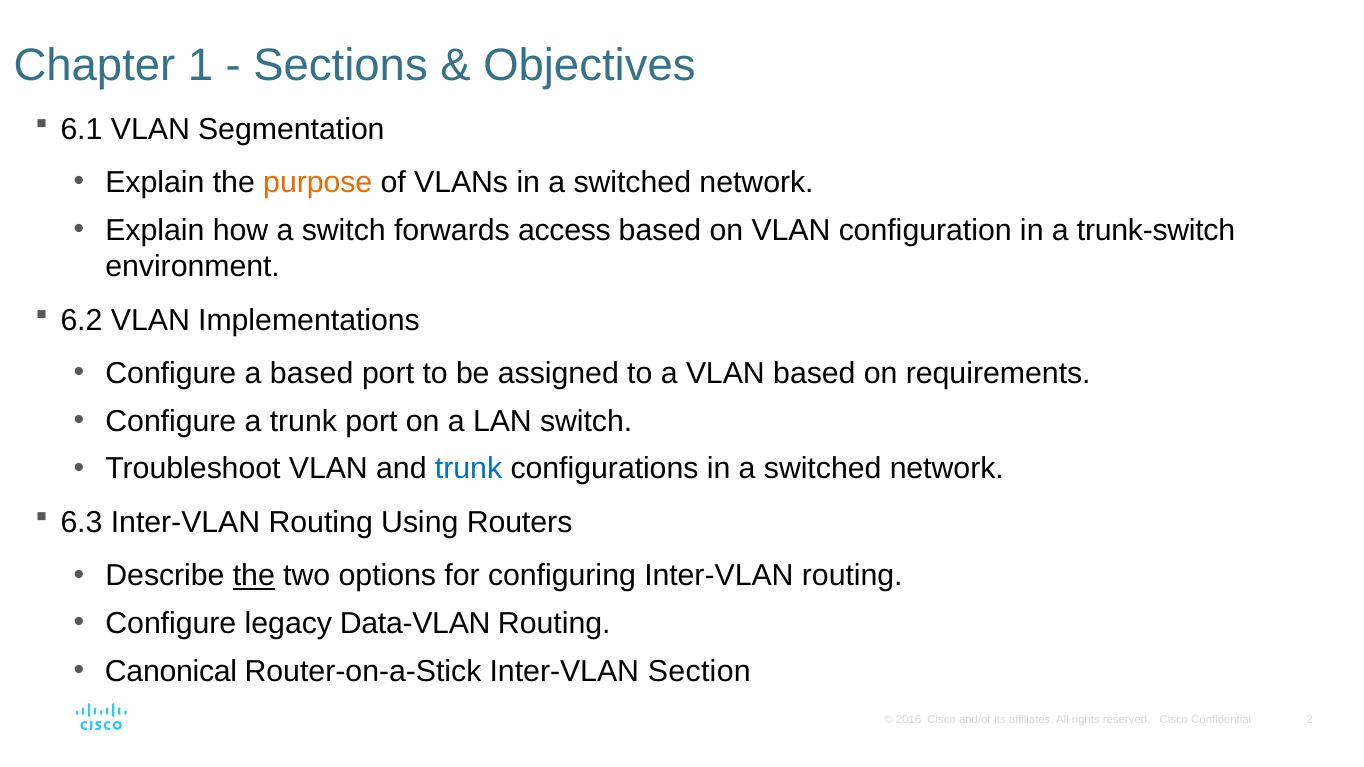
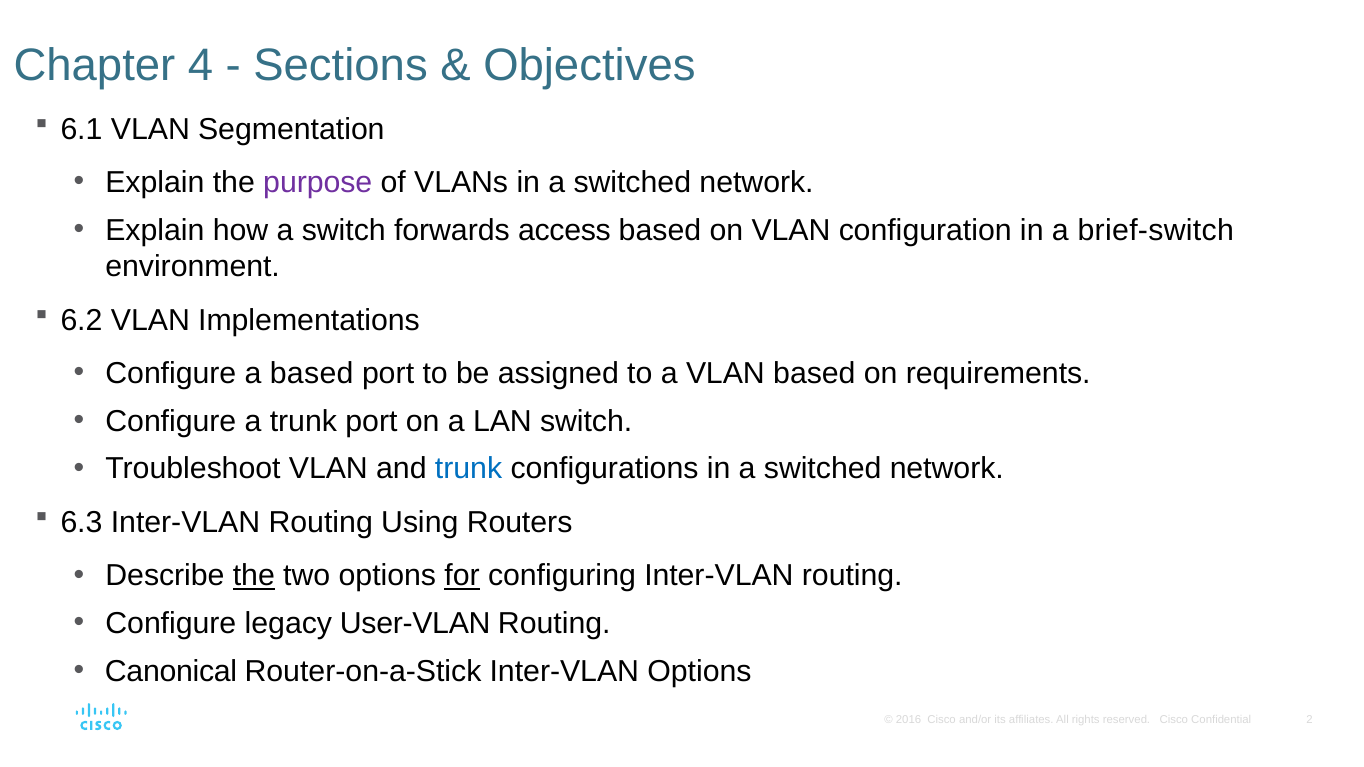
1: 1 -> 4
purpose colour: orange -> purple
trunk-switch: trunk-switch -> brief-switch
for underline: none -> present
Data-VLAN: Data-VLAN -> User-VLAN
Inter-VLAN Section: Section -> Options
